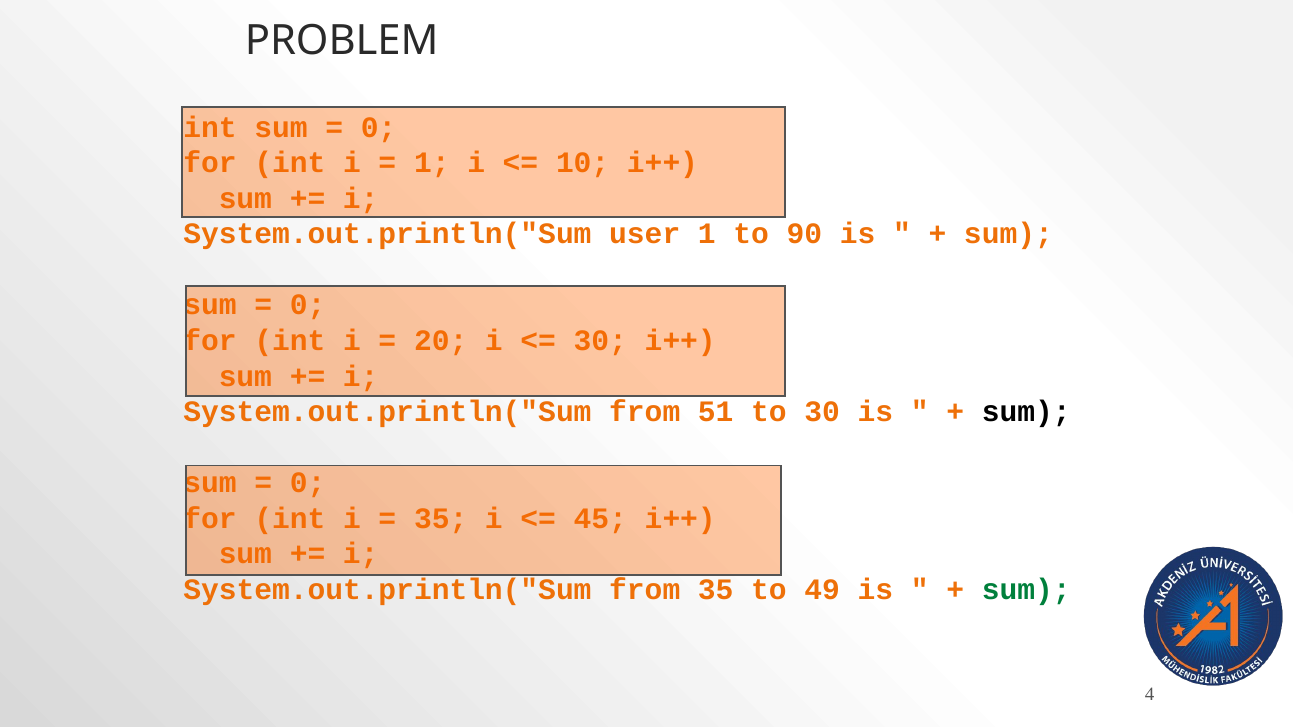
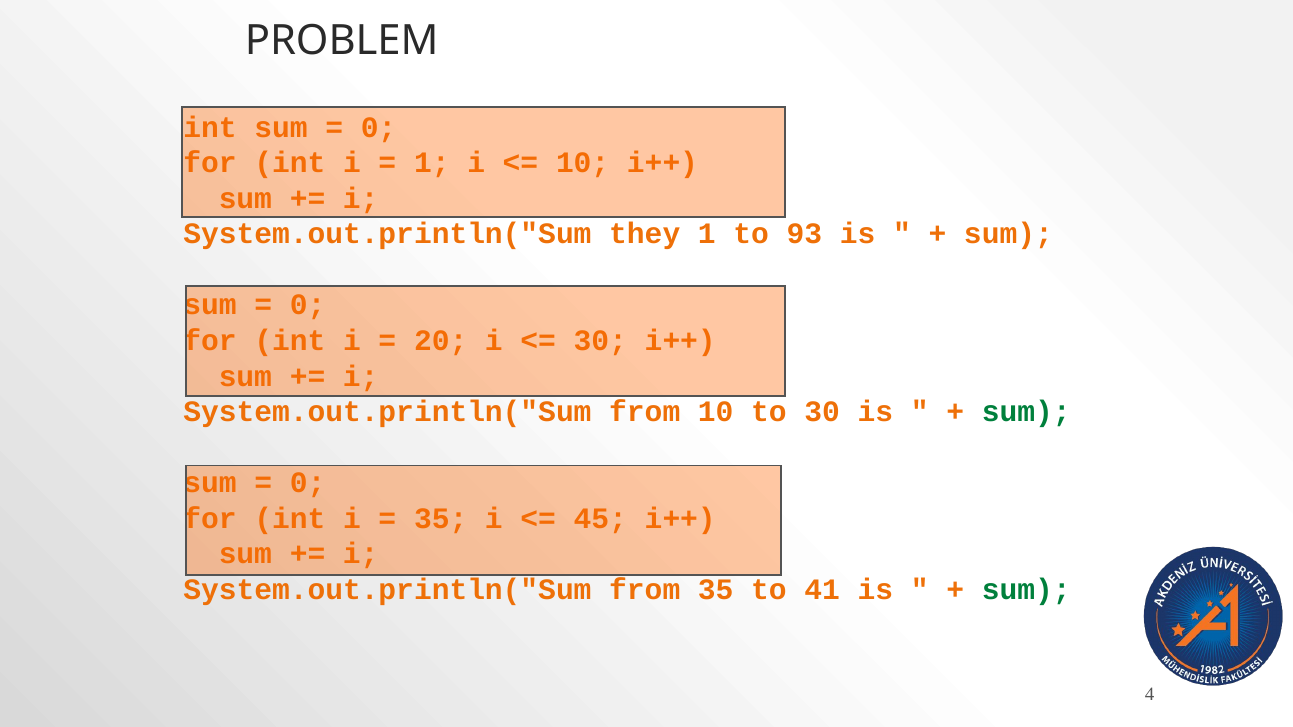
user: user -> they
90: 90 -> 93
from 51: 51 -> 10
sum at (1026, 412) colour: black -> green
49: 49 -> 41
